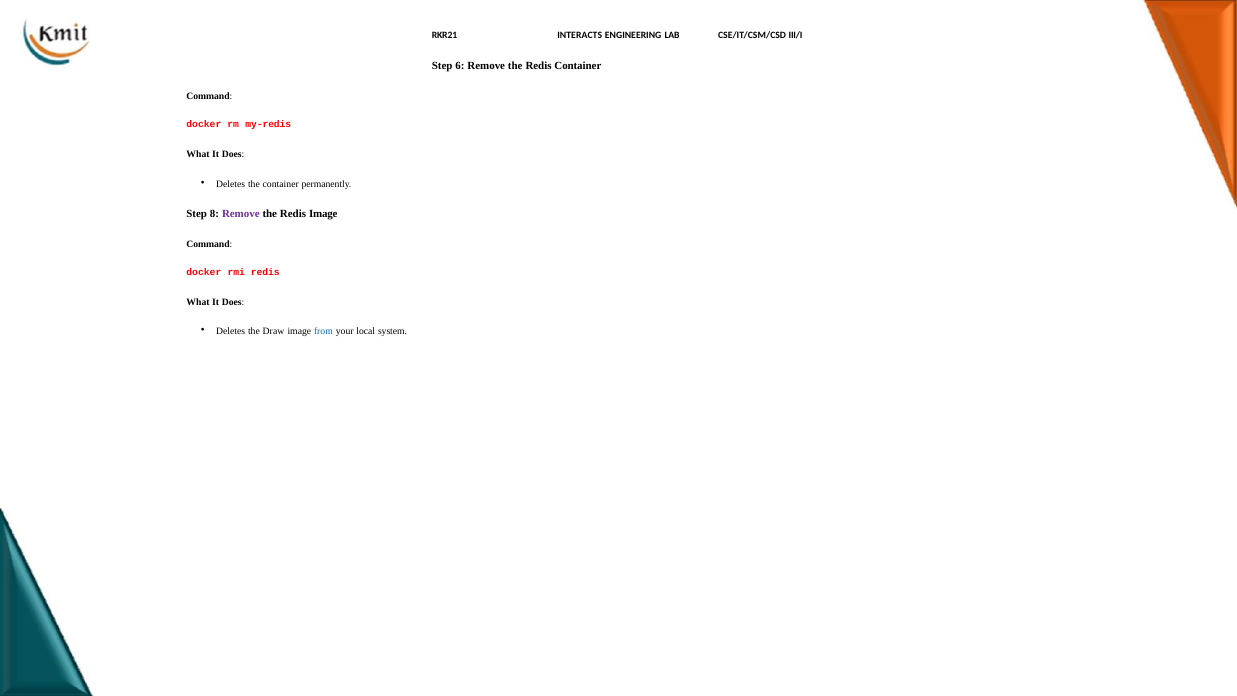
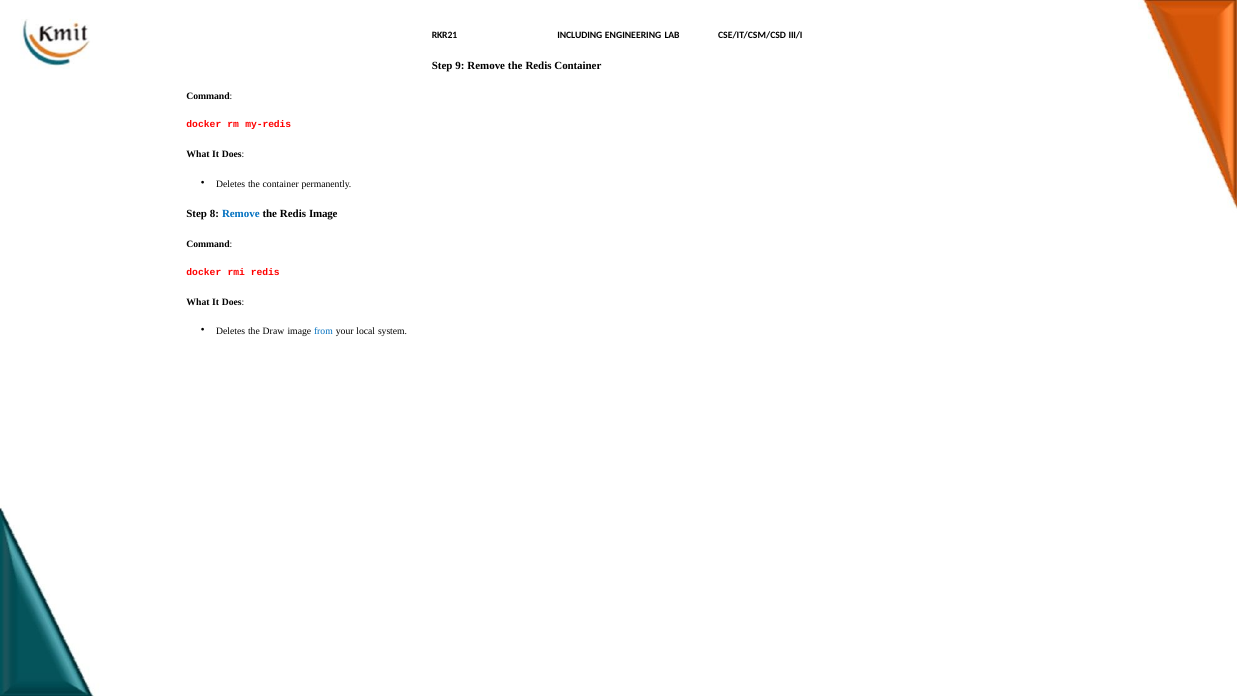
INTERACTS: INTERACTS -> INCLUDING
6: 6 -> 9
Remove at (241, 214) colour: purple -> blue
